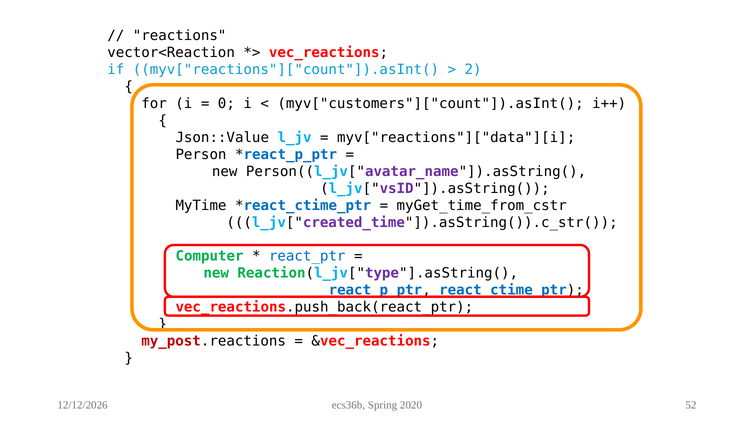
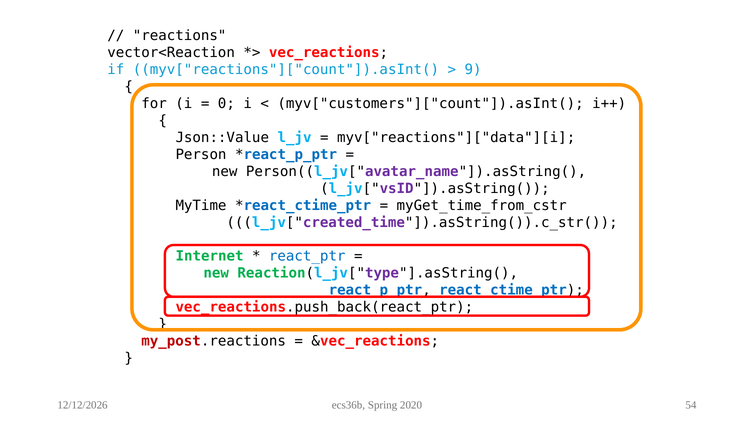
2: 2 -> 9
Computer: Computer -> Internet
52: 52 -> 54
